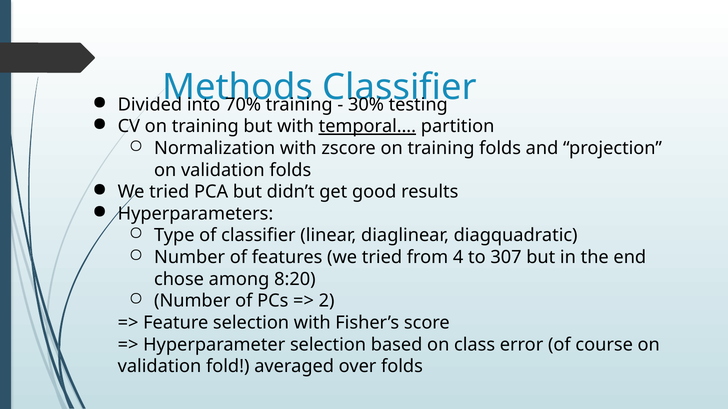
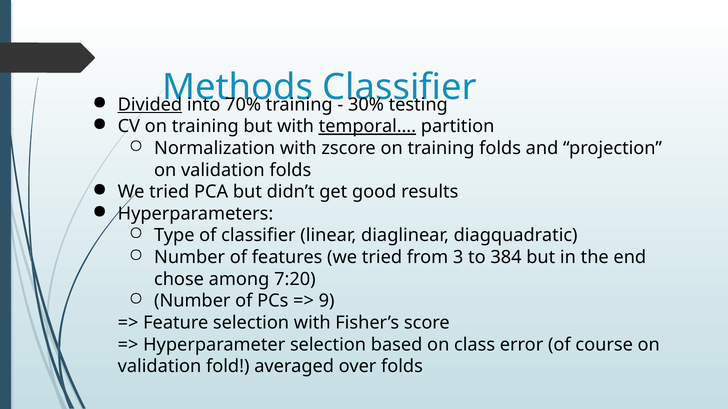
Divided underline: none -> present
4: 4 -> 3
307: 307 -> 384
8:20: 8:20 -> 7:20
2: 2 -> 9
